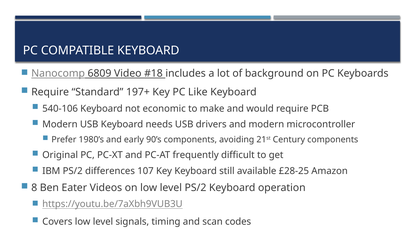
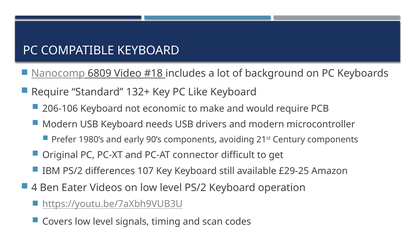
197+: 197+ -> 132+
540-106: 540-106 -> 206-106
frequently: frequently -> connector
£28-25: £28-25 -> £29-25
8: 8 -> 4
